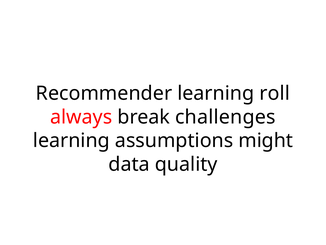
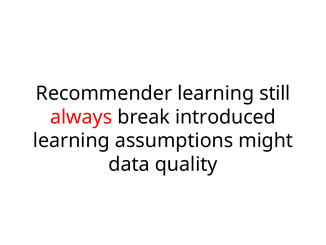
roll: roll -> still
challenges: challenges -> introduced
